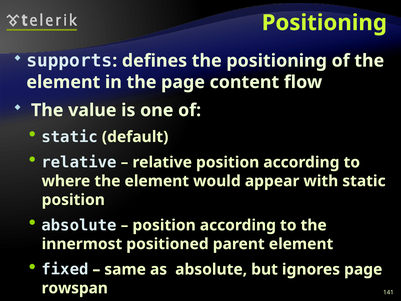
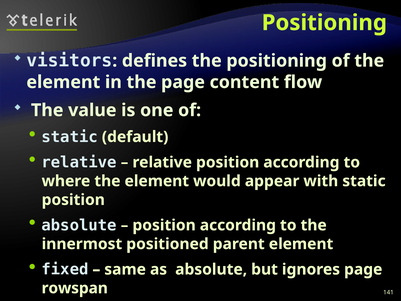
supports: supports -> visitors
